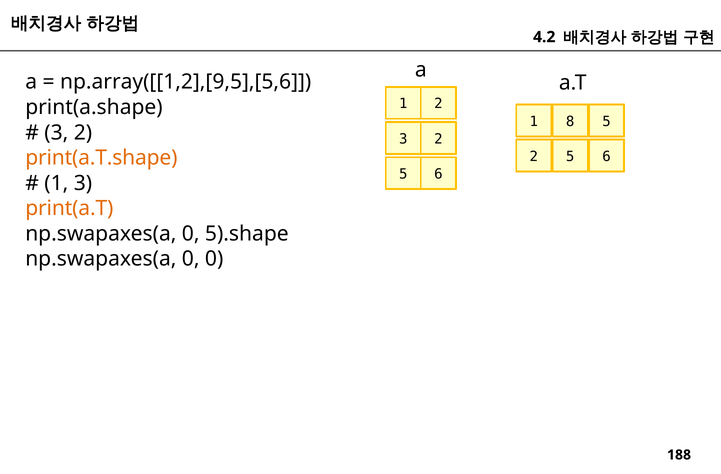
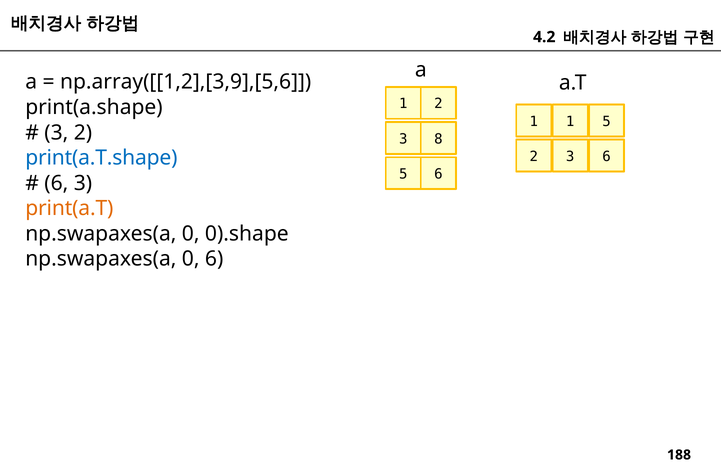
np.array([[1,2],[9,5],[5,6: np.array([[1,2],[9,5],[5,6 -> np.array([[1,2],[3,9],[5,6
1 8: 8 -> 1
2 at (438, 139): 2 -> 8
5 at (570, 156): 5 -> 3
print(a.T.shape colour: orange -> blue
1 at (56, 183): 1 -> 6
5).shape: 5).shape -> 0).shape
0 0: 0 -> 6
